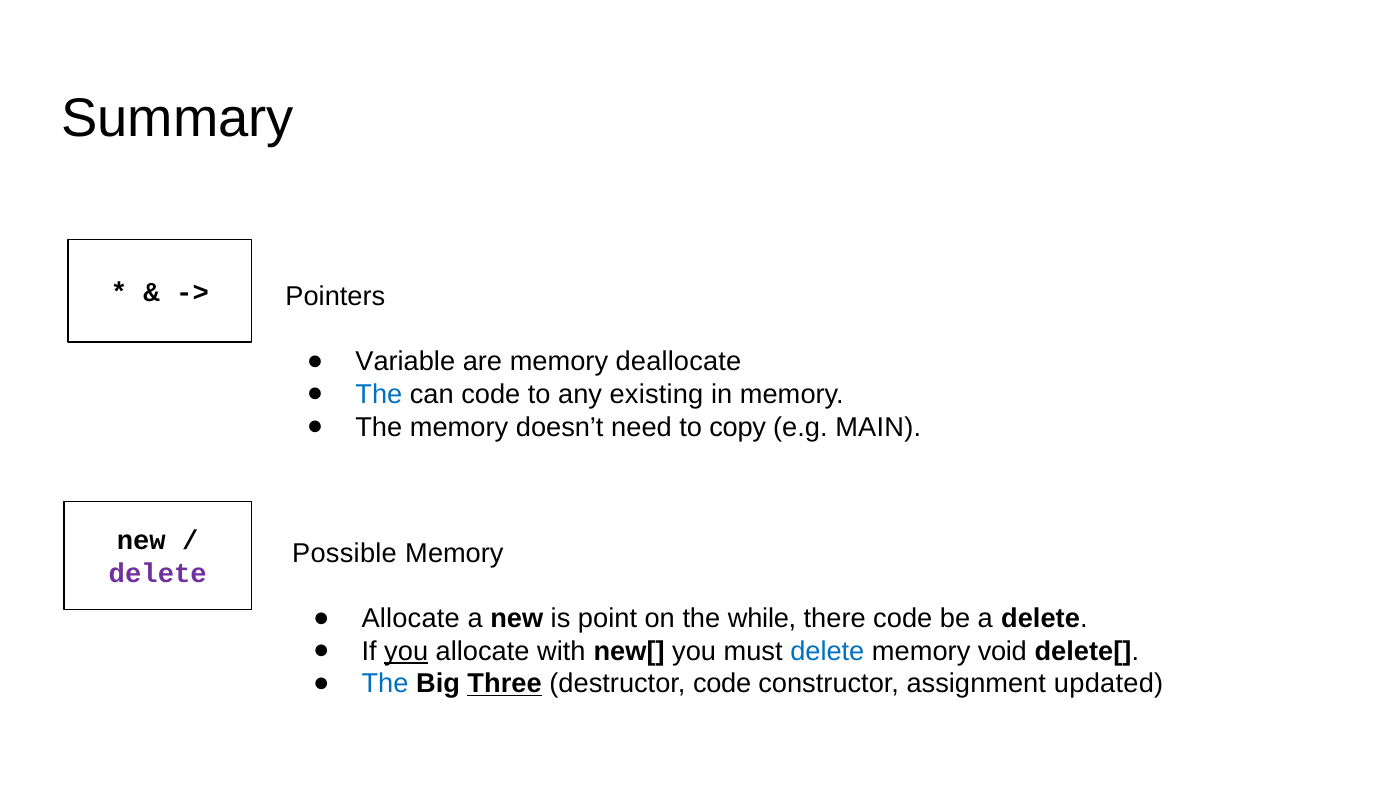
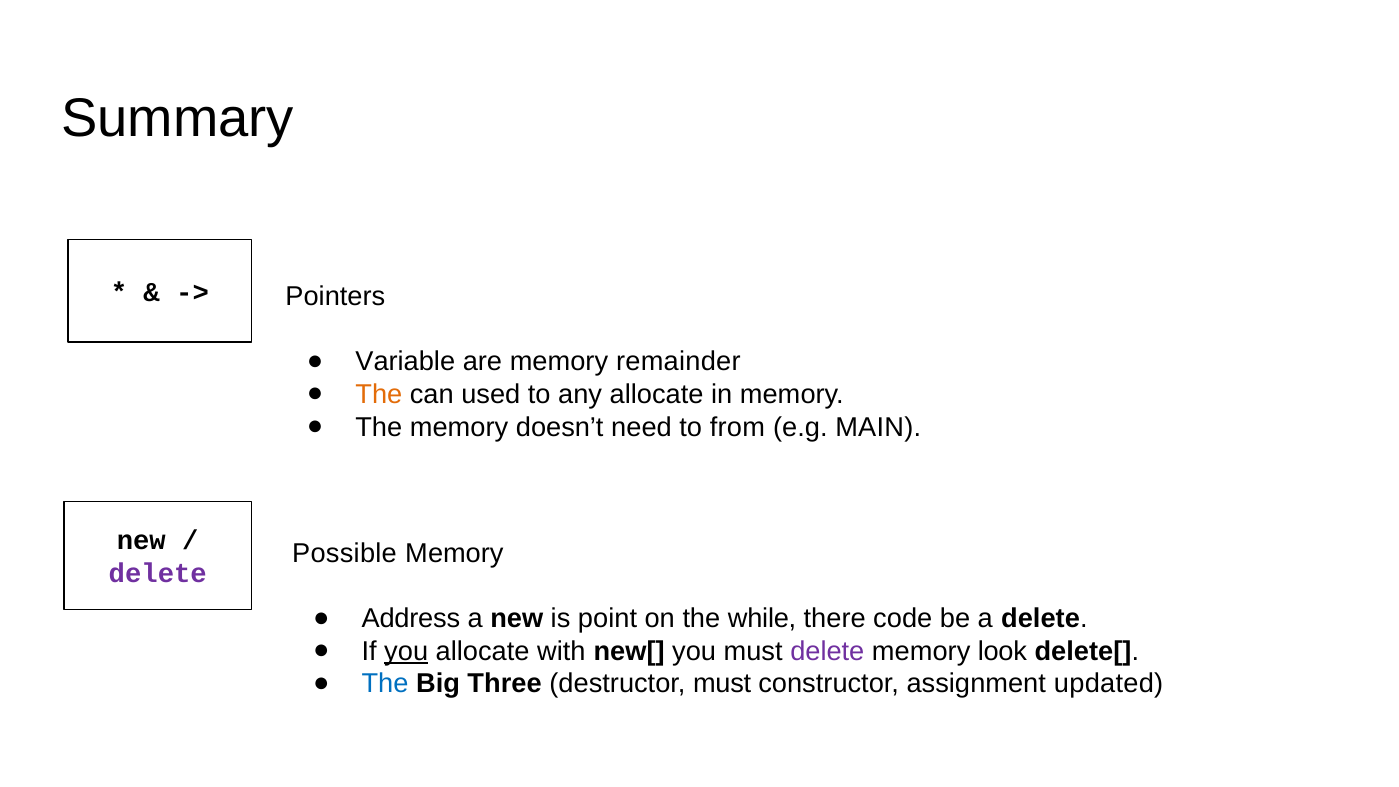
deallocate: deallocate -> remainder
The at (379, 394) colour: blue -> orange
can code: code -> used
any existing: existing -> allocate
copy: copy -> from
Allocate at (411, 619): Allocate -> Address
delete at (827, 651) colour: blue -> purple
void: void -> look
Three underline: present -> none
destructor code: code -> must
